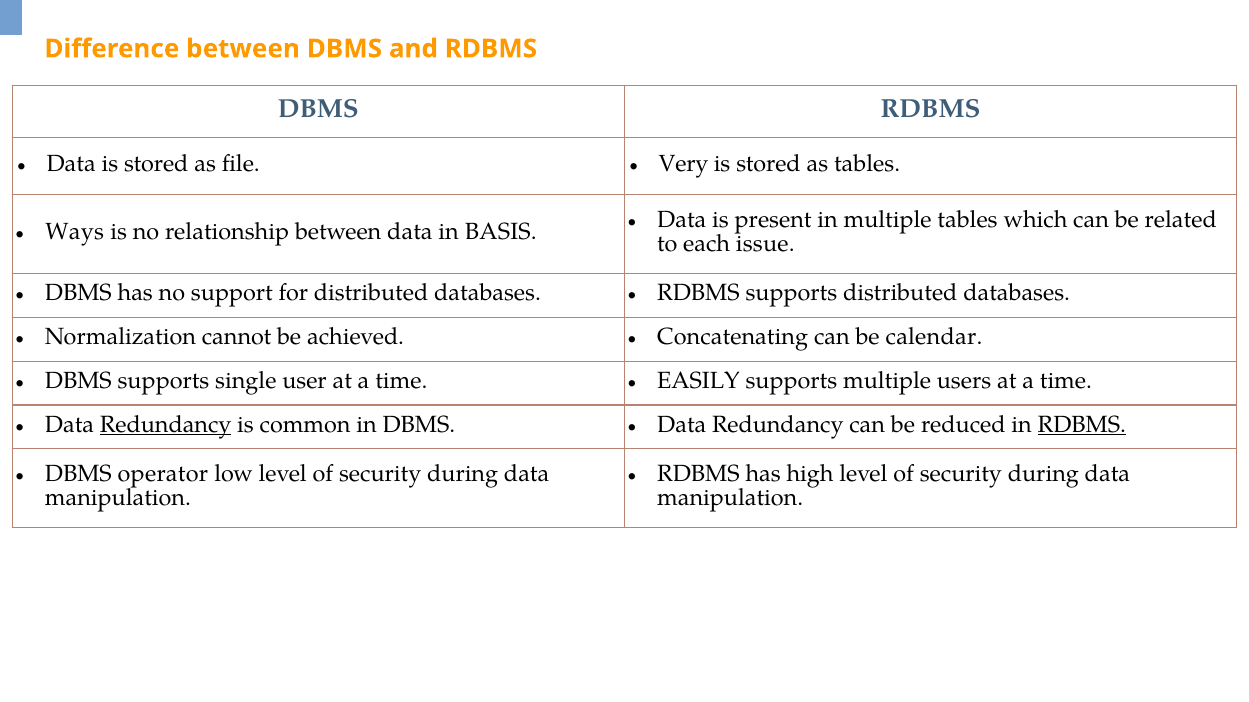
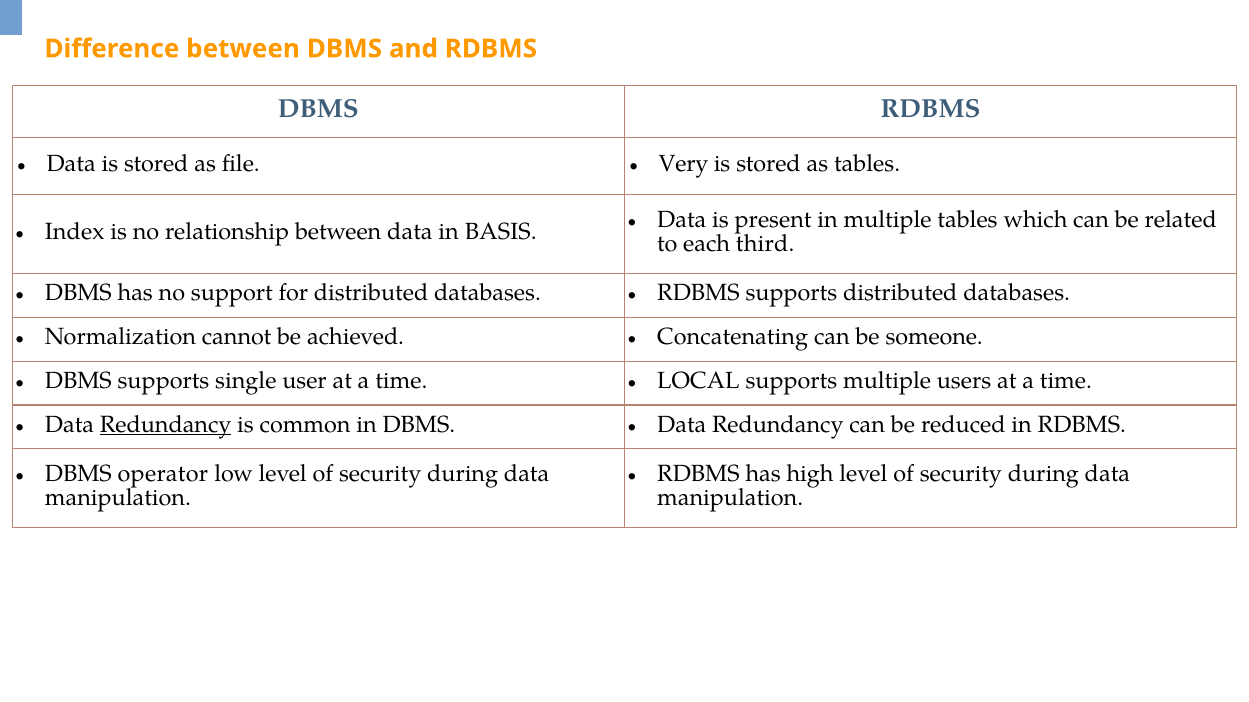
Ways: Ways -> Index
issue: issue -> third
calendar: calendar -> someone
EASILY: EASILY -> LOCAL
RDBMS at (1082, 425) underline: present -> none
